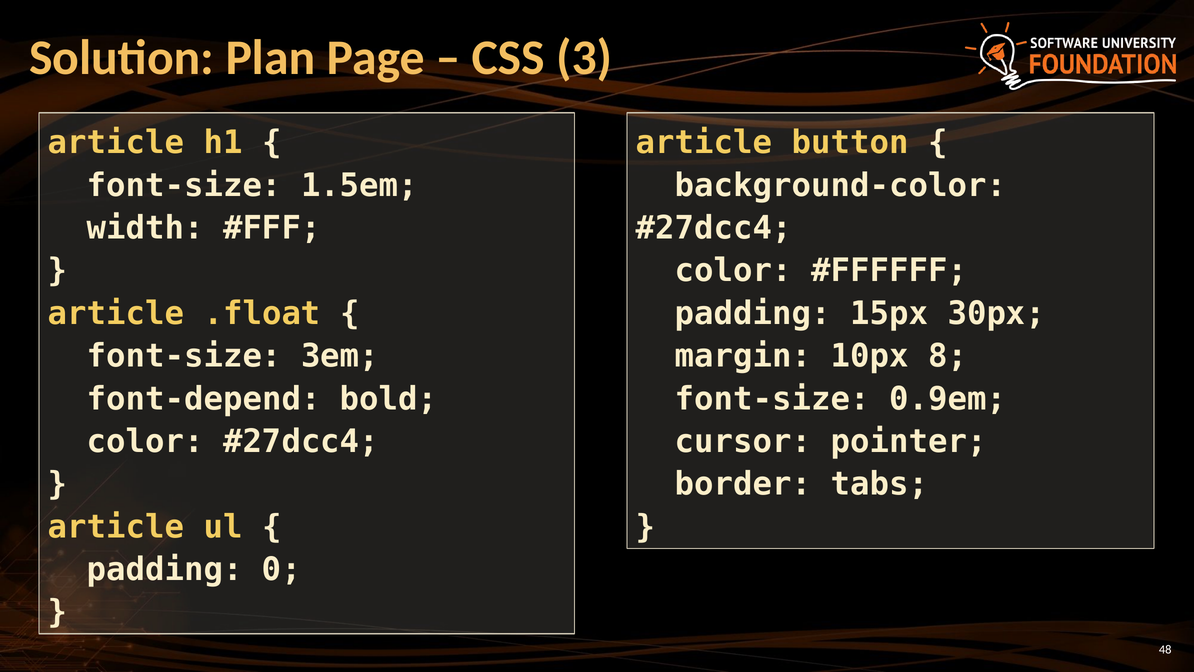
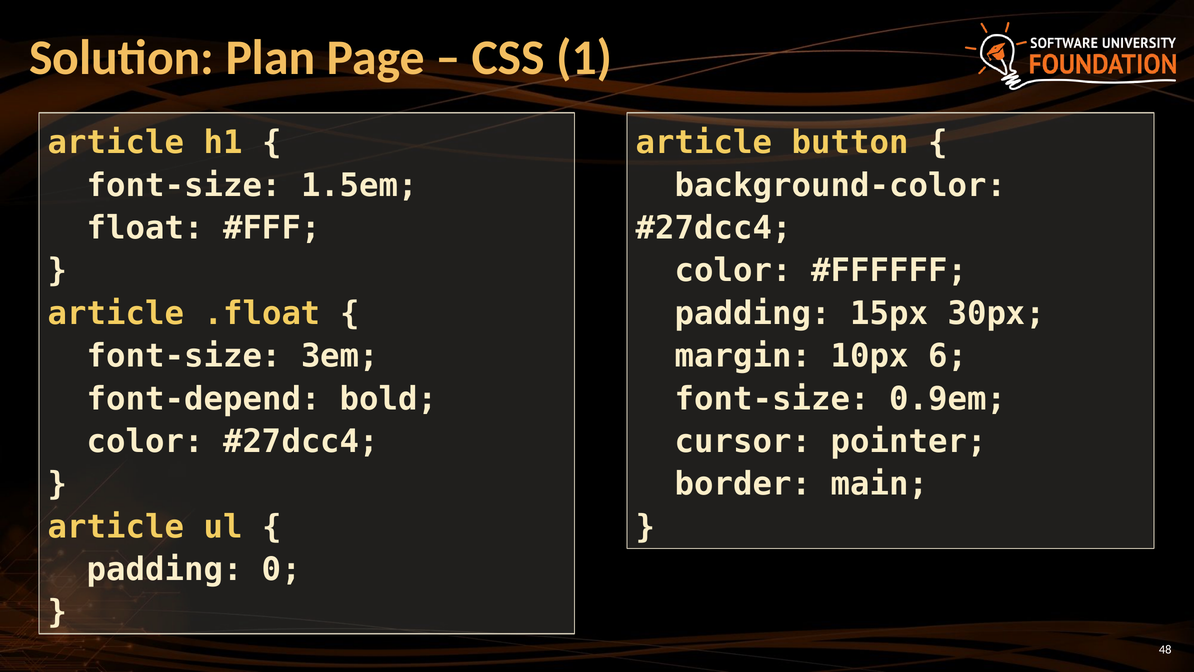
3: 3 -> 1
width: width -> float
8: 8 -> 6
tabs: tabs -> main
